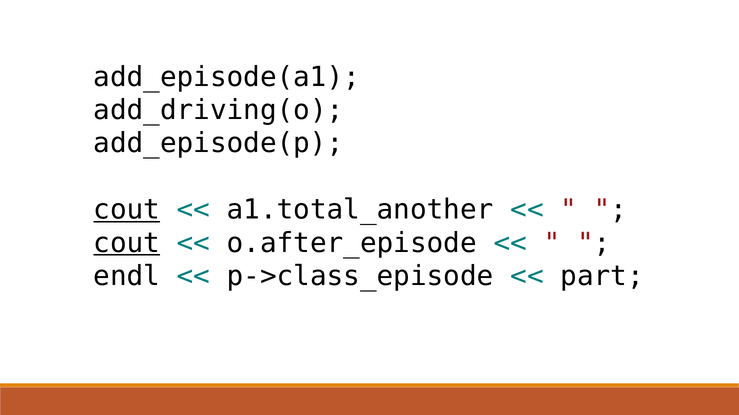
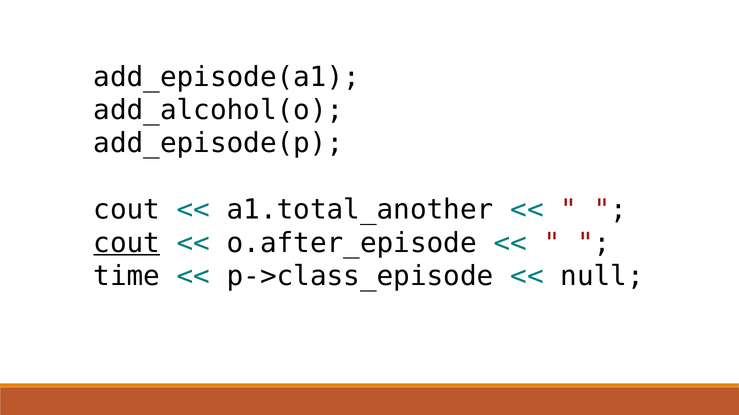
add_driving(o: add_driving(o -> add_alcohol(o
cout at (127, 210) underline: present -> none
endl: endl -> time
part: part -> null
